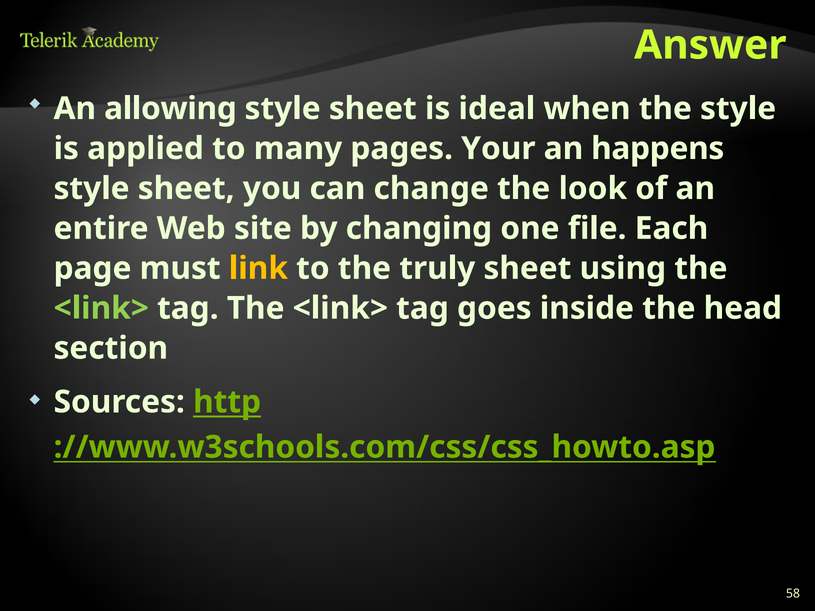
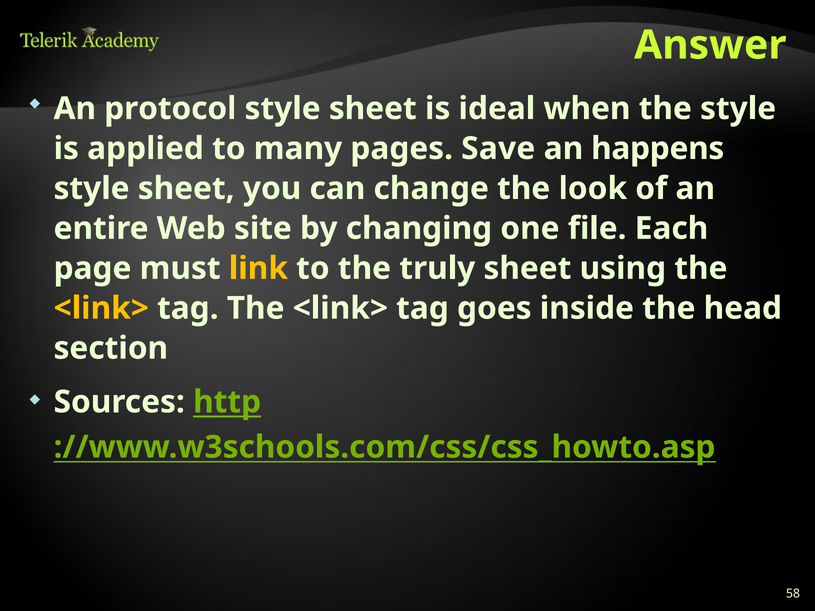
allowing: allowing -> protocol
Your: Your -> Save
<link> at (101, 308) colour: light green -> yellow
